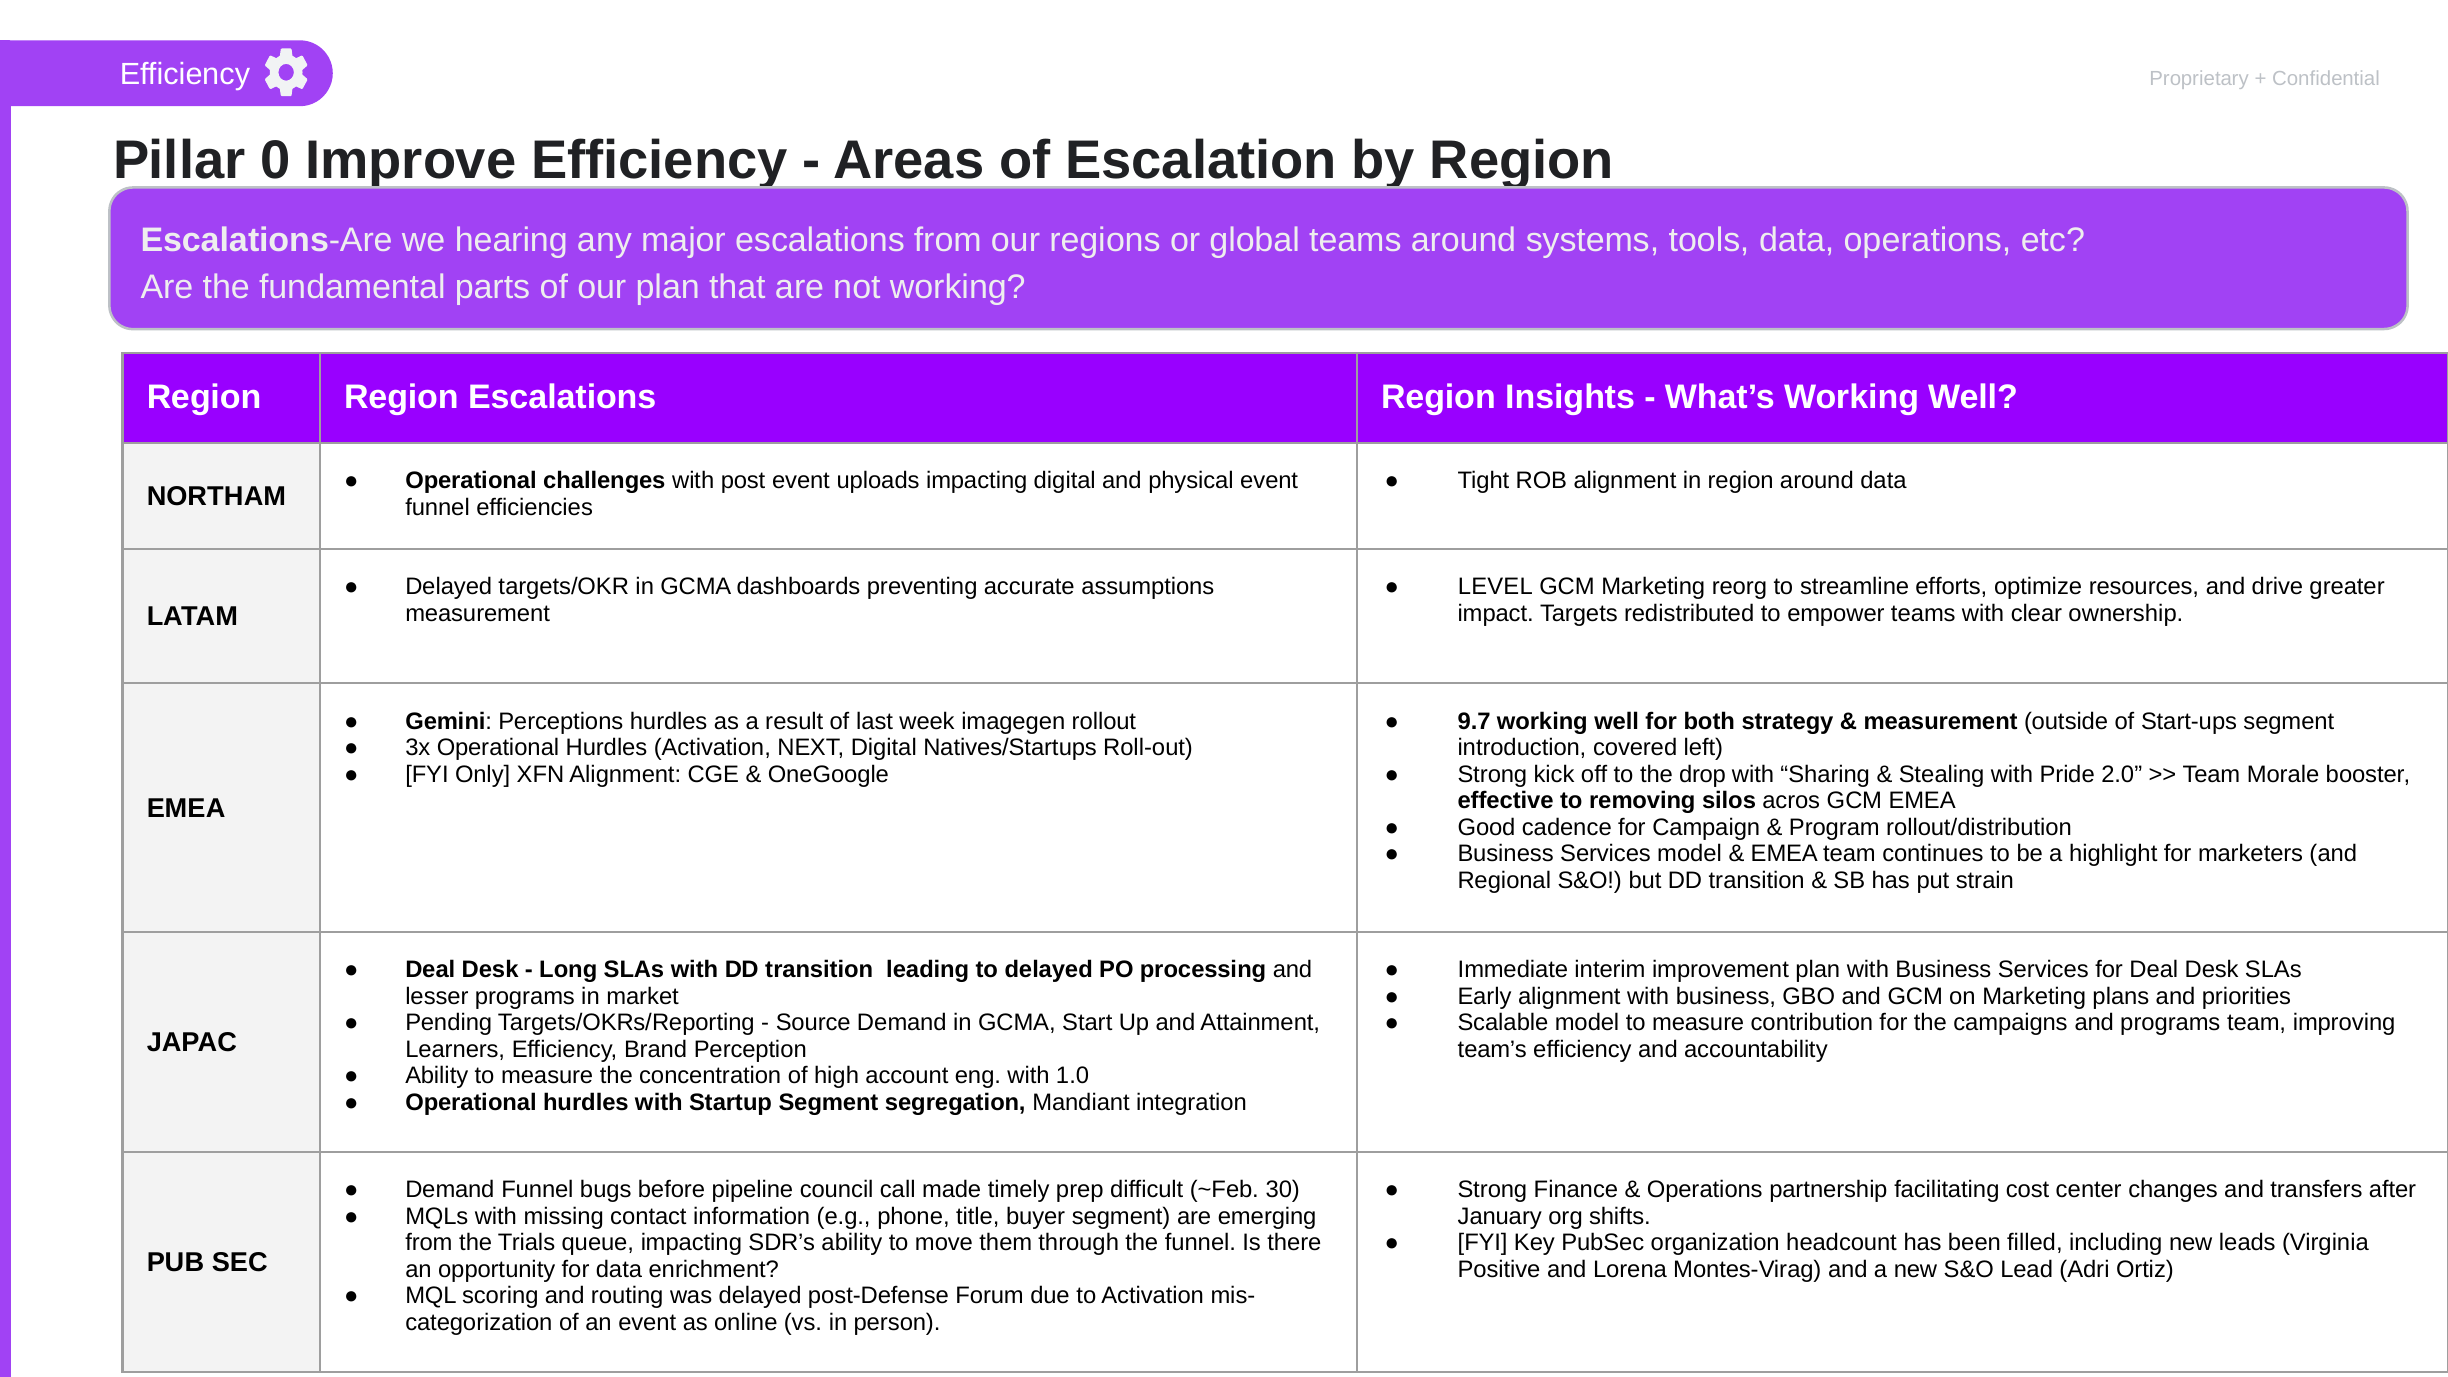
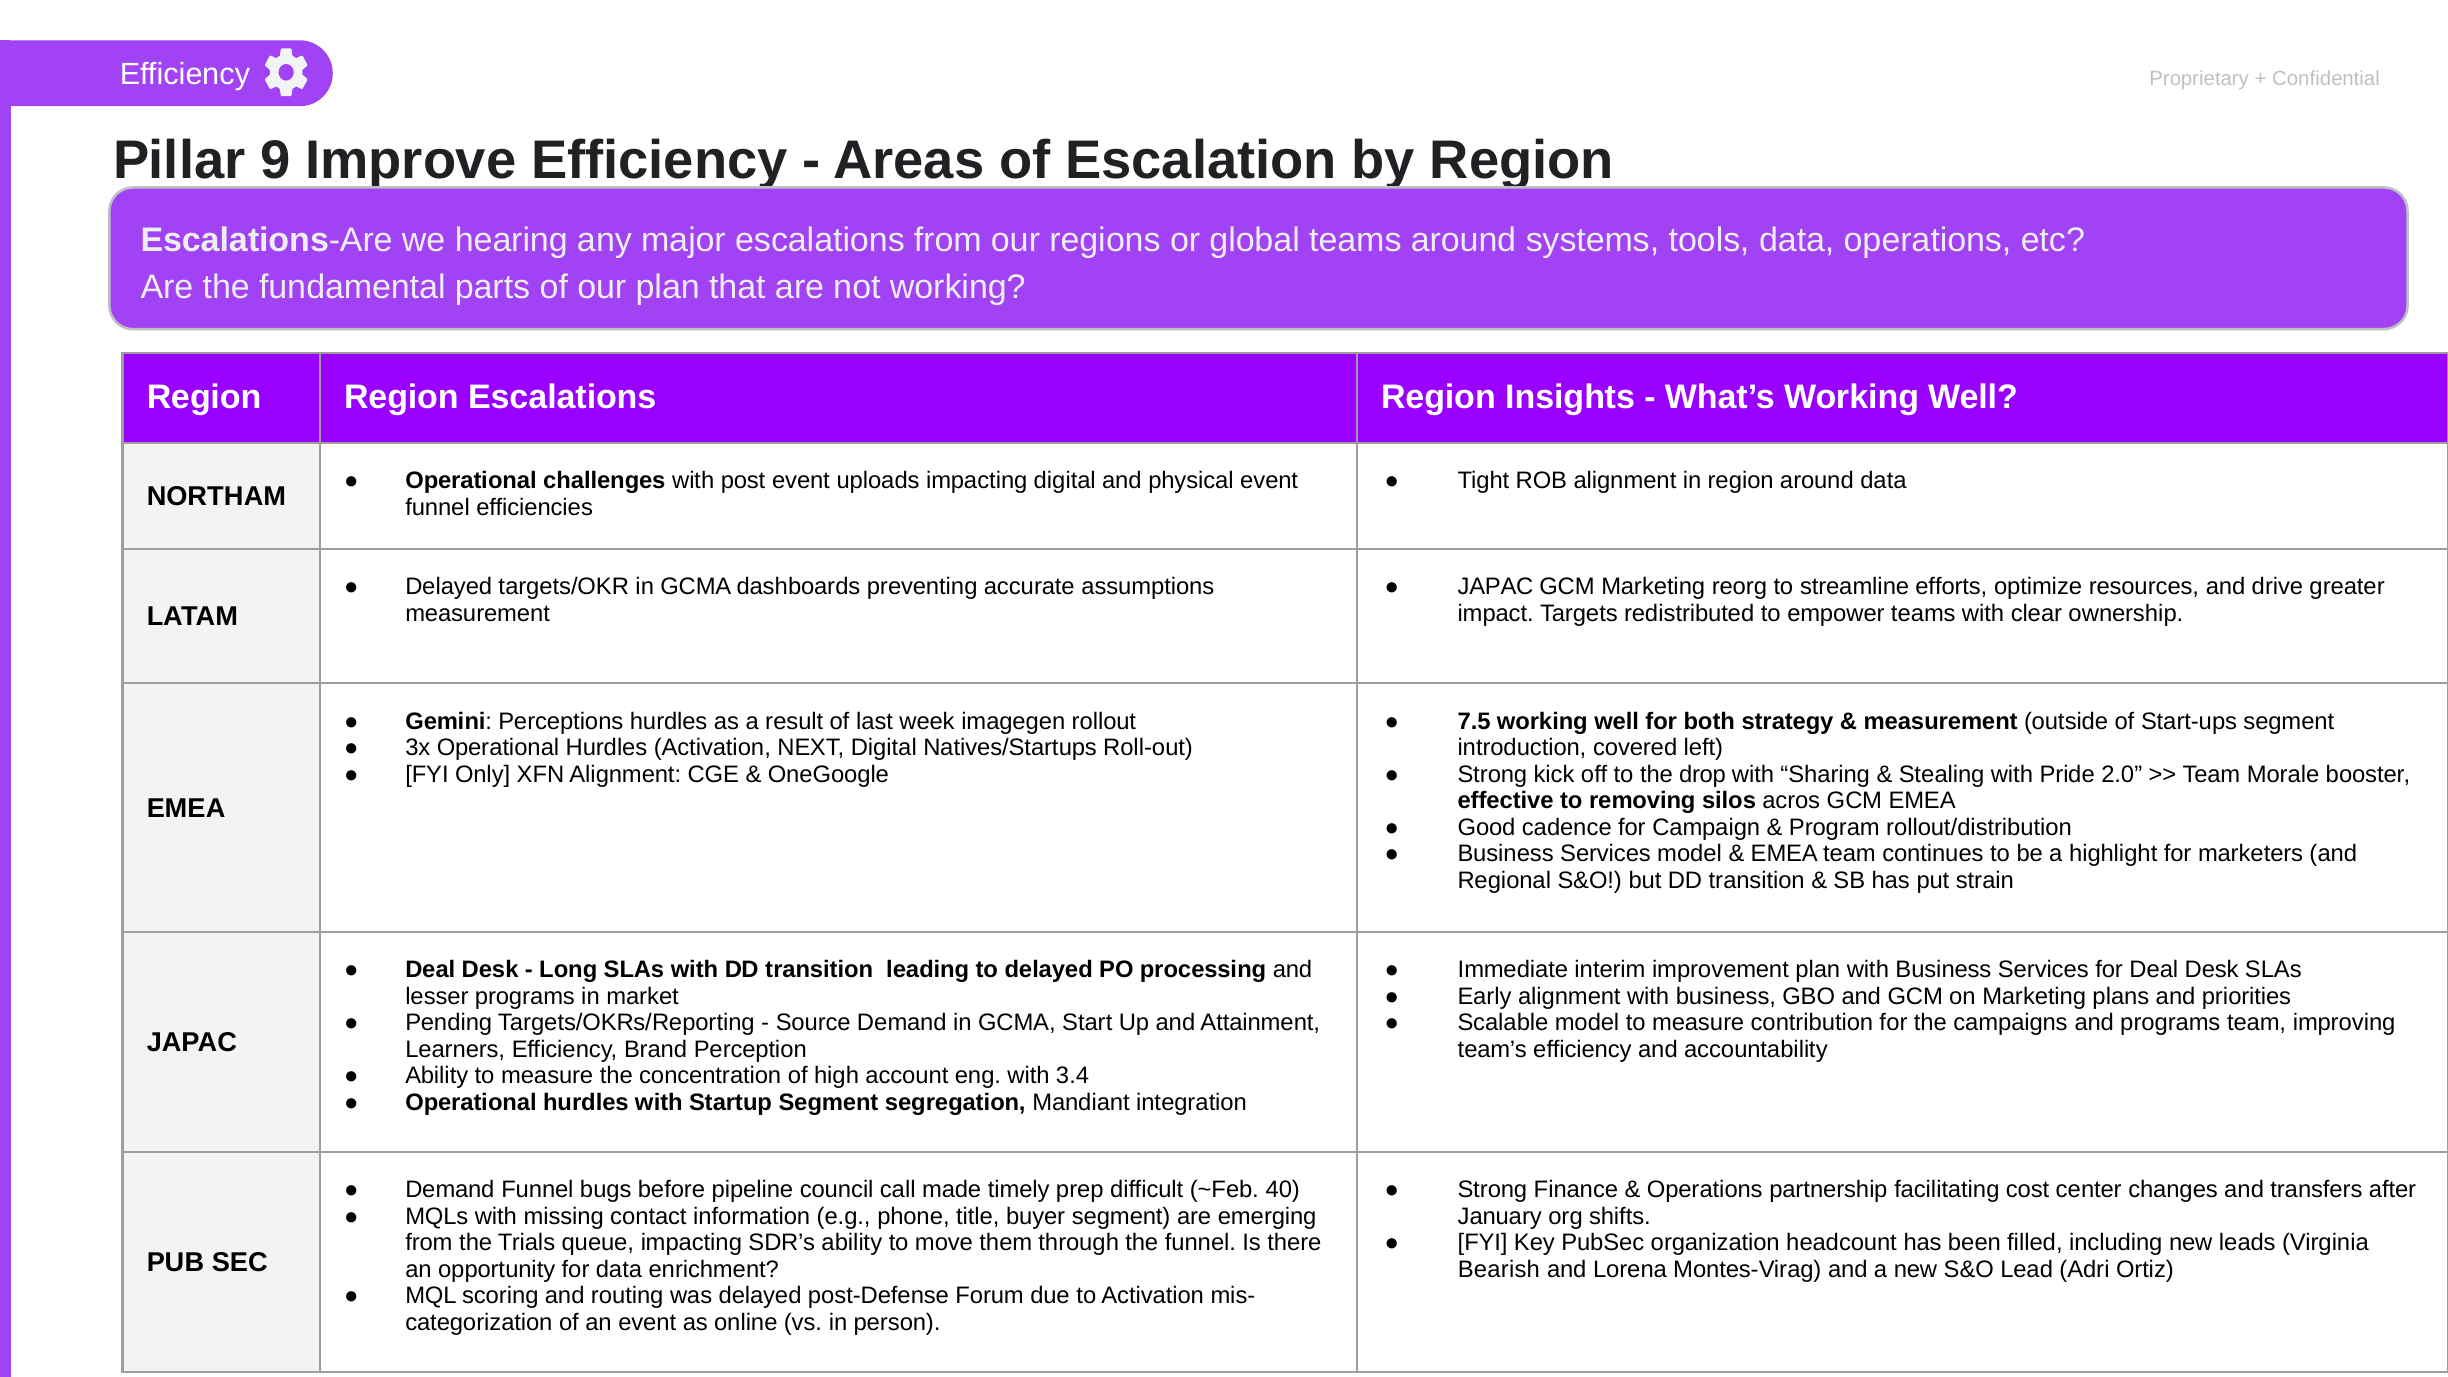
0: 0 -> 9
LEVEL at (1495, 587): LEVEL -> JAPAC
9.7: 9.7 -> 7.5
1.0: 1.0 -> 3.4
30: 30 -> 40
Positive: Positive -> Bearish
